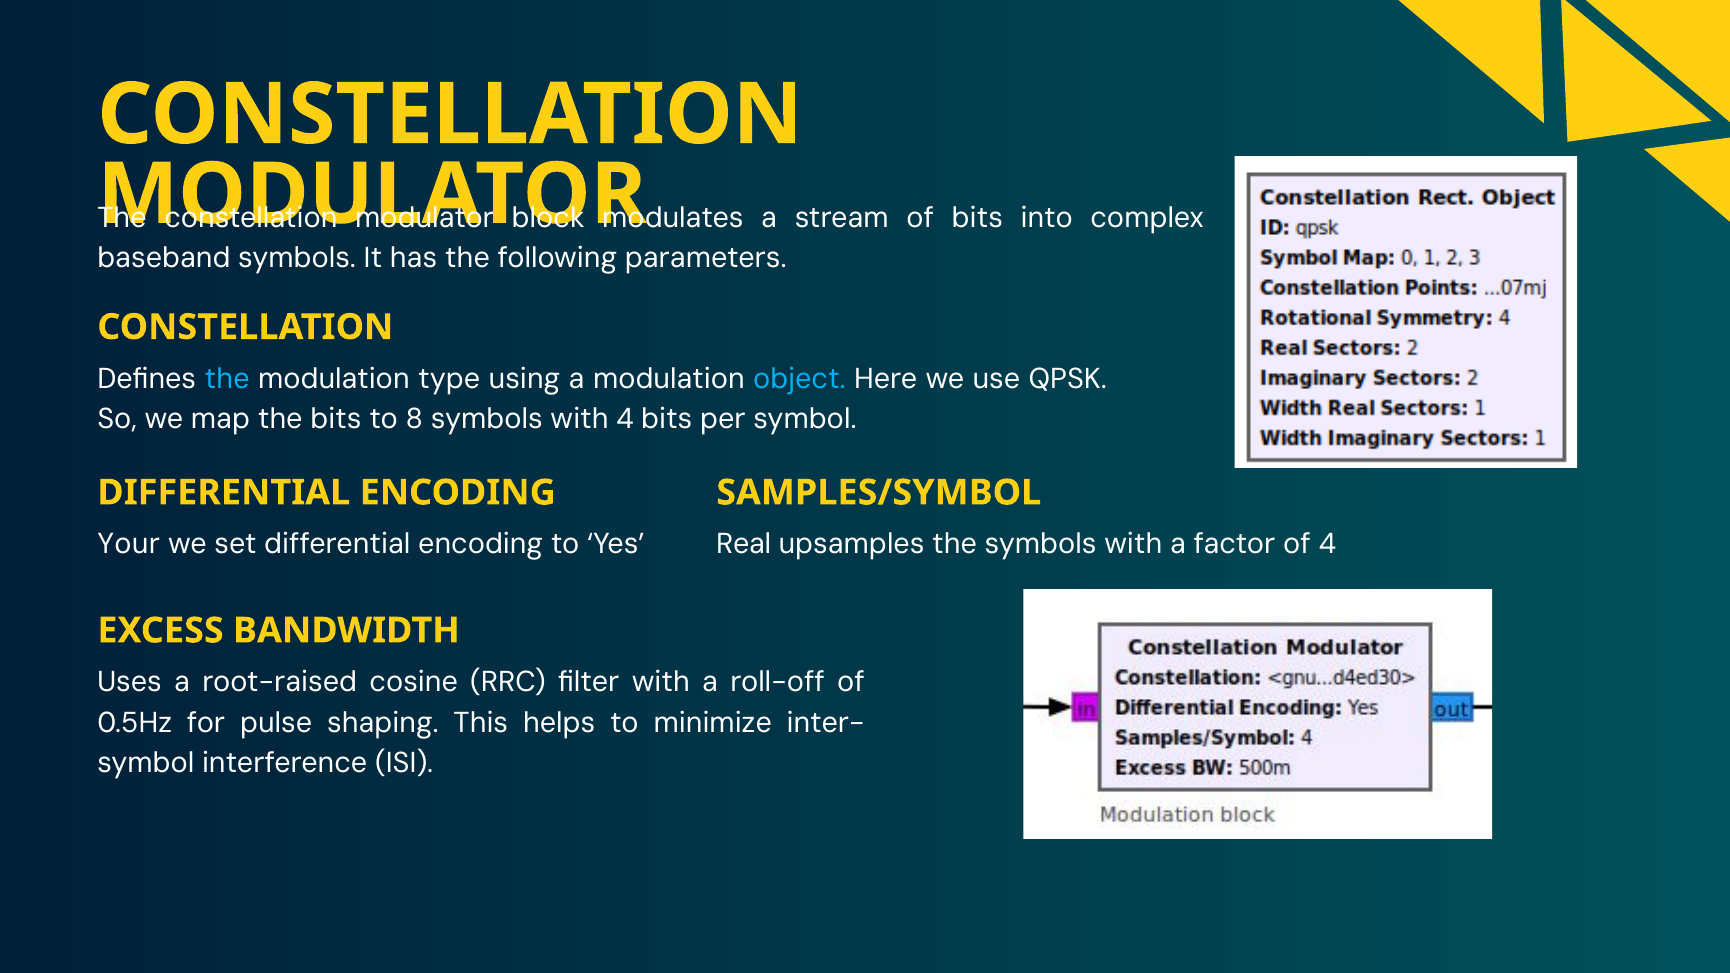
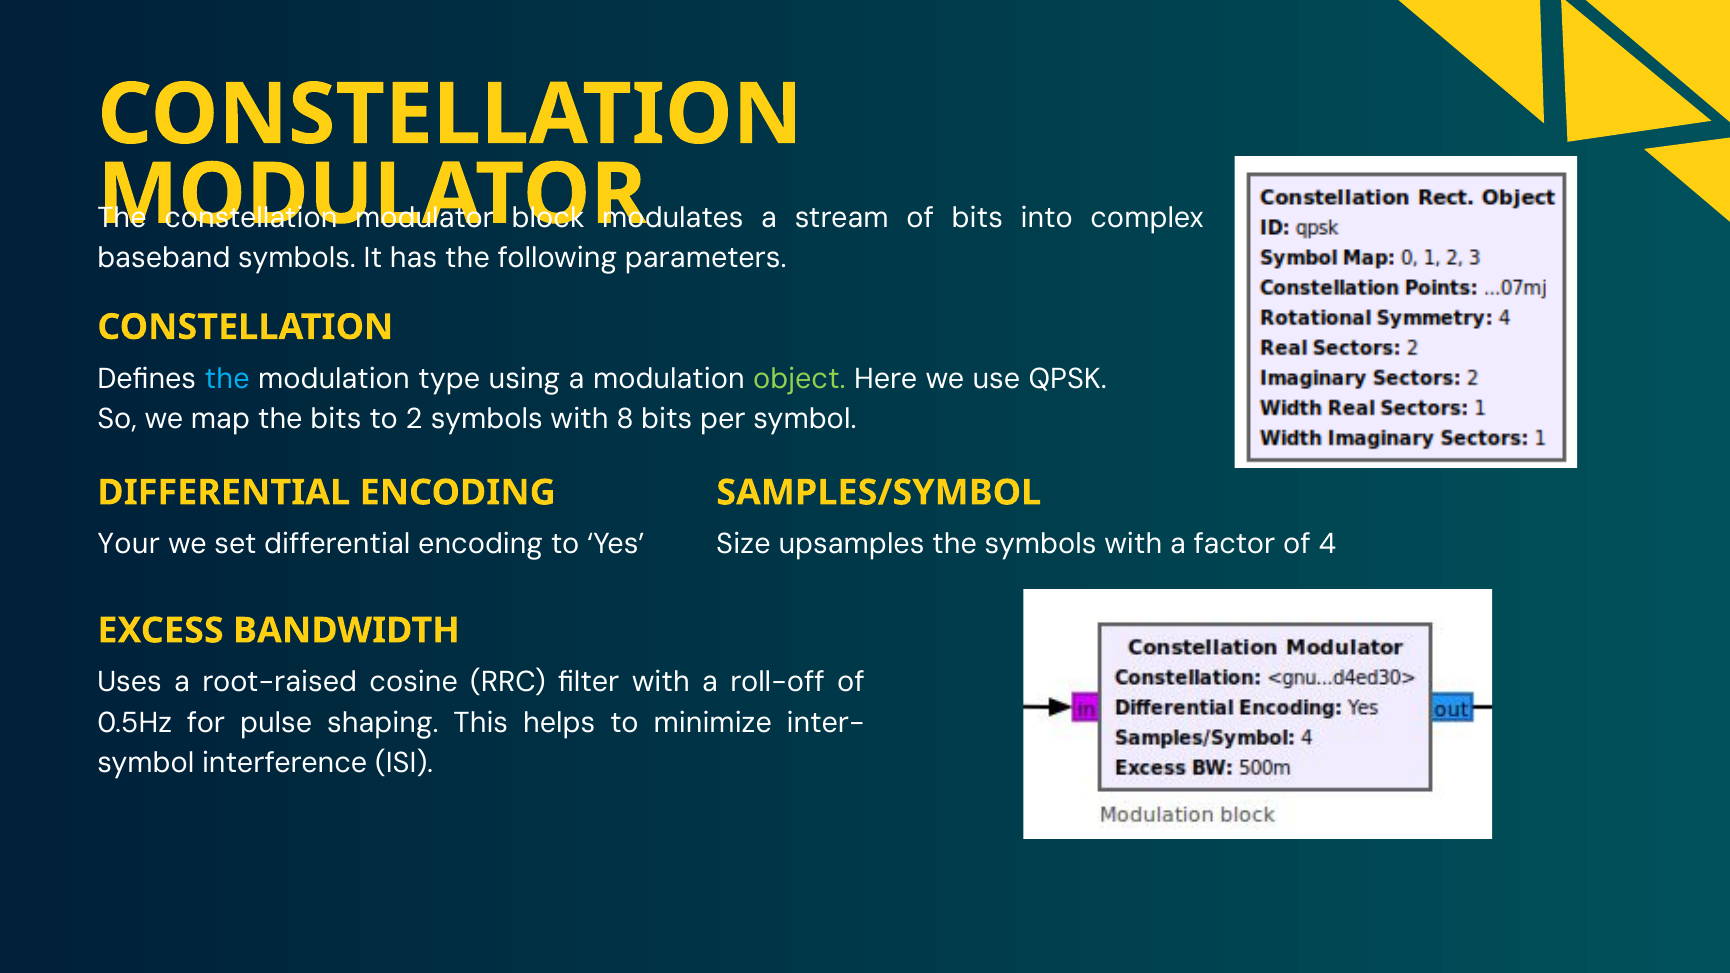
object colour: light blue -> light green
8: 8 -> 2
with 4: 4 -> 8
Real: Real -> Size
